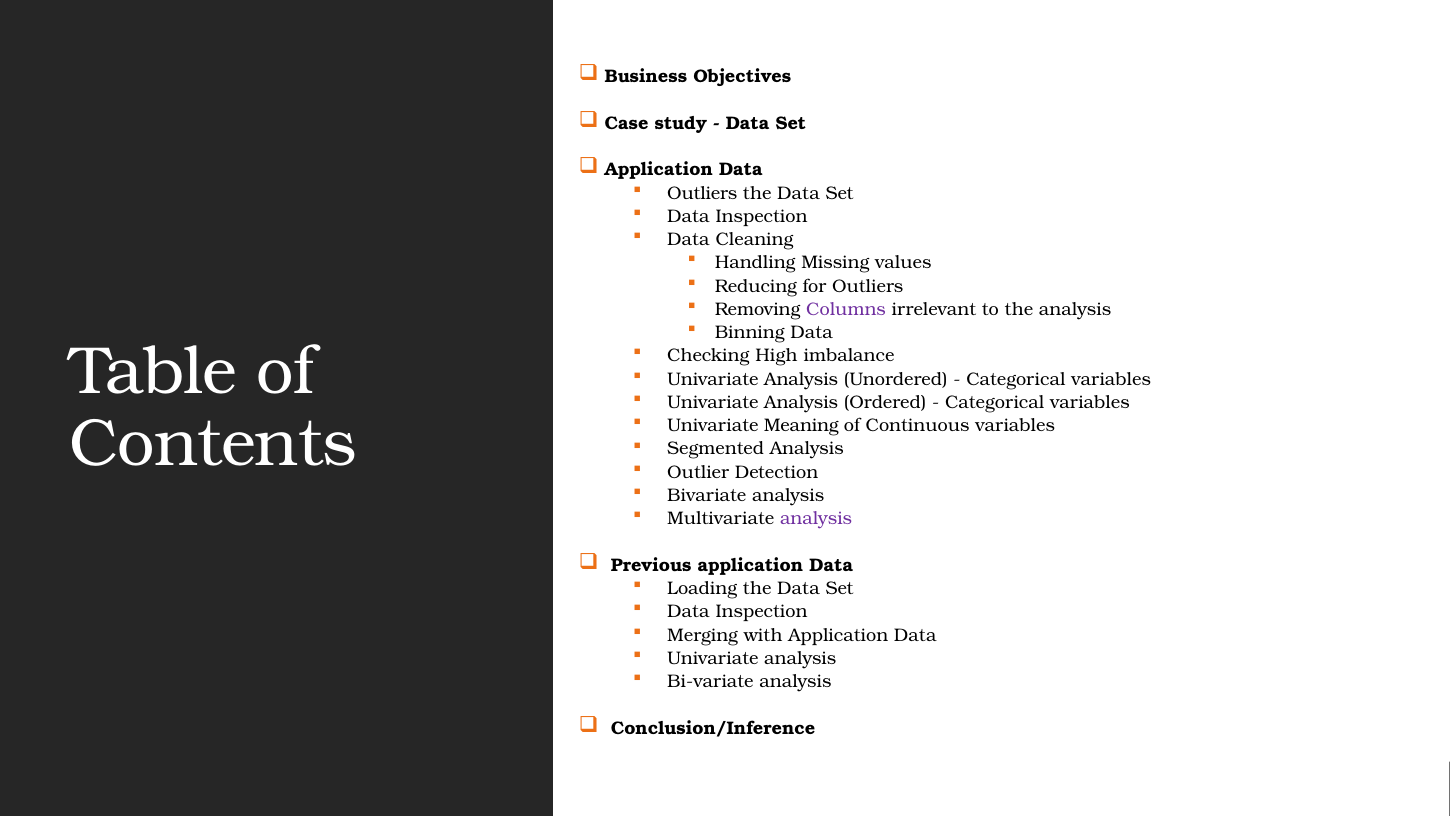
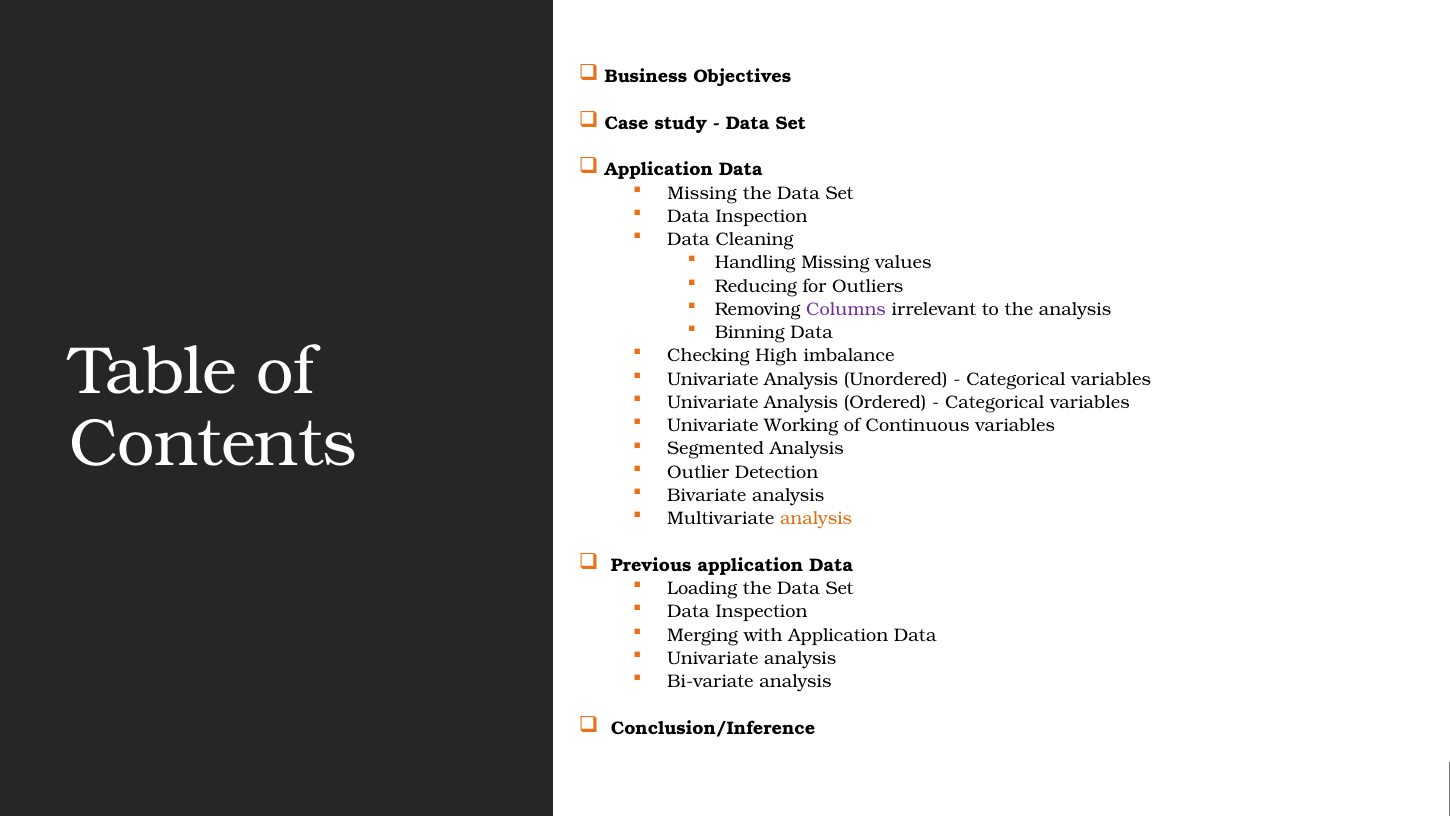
Outliers at (702, 193): Outliers -> Missing
Meaning: Meaning -> Working
analysis at (816, 519) colour: purple -> orange
